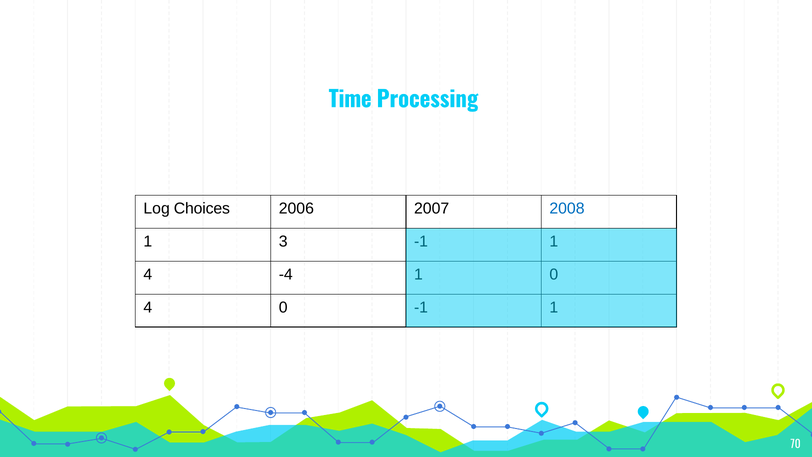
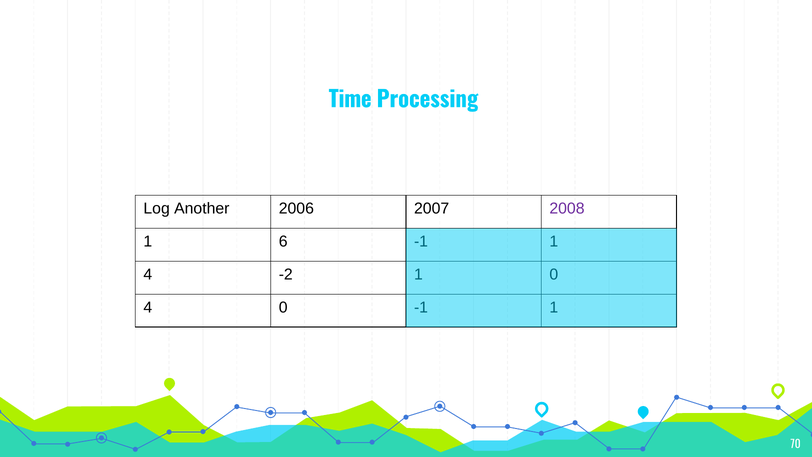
Choices: Choices -> Another
2008 colour: blue -> purple
3: 3 -> 6
-4: -4 -> -2
